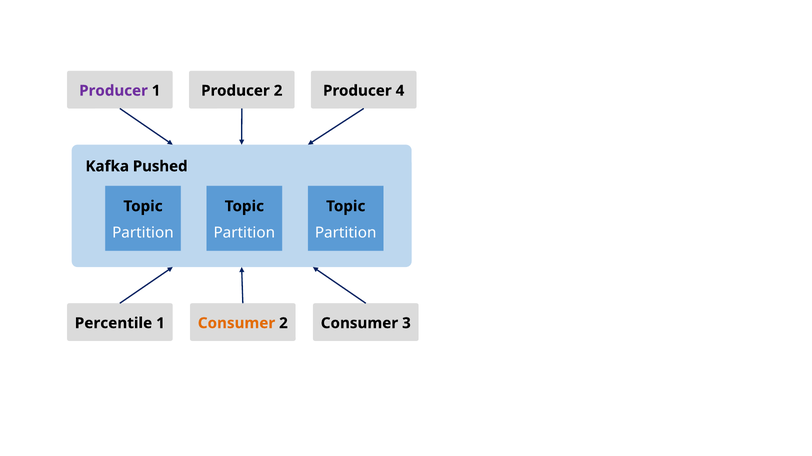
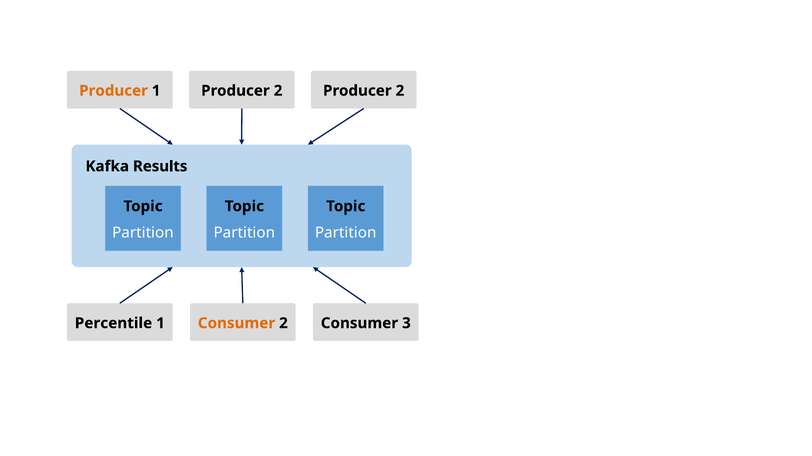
Producer at (114, 91) colour: purple -> orange
2 Producer 4: 4 -> 2
Pushed: Pushed -> Results
